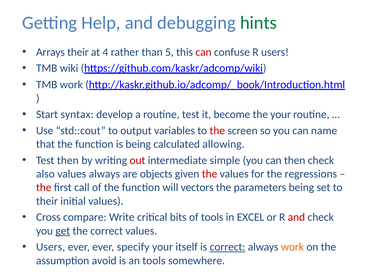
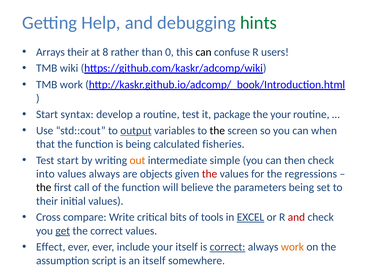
4: 4 -> 8
5: 5 -> 0
can at (204, 52) colour: red -> black
become: become -> package
output underline: none -> present
the at (217, 130) colour: red -> black
name: name -> when
allowing: allowing -> fisheries
Test then: then -> start
out colour: red -> orange
also: also -> into
the at (44, 187) colour: red -> black
vectors: vectors -> believe
EXCEL underline: none -> present
Users at (51, 247): Users -> Effect
specify: specify -> include
avoid: avoid -> script
an tools: tools -> itself
